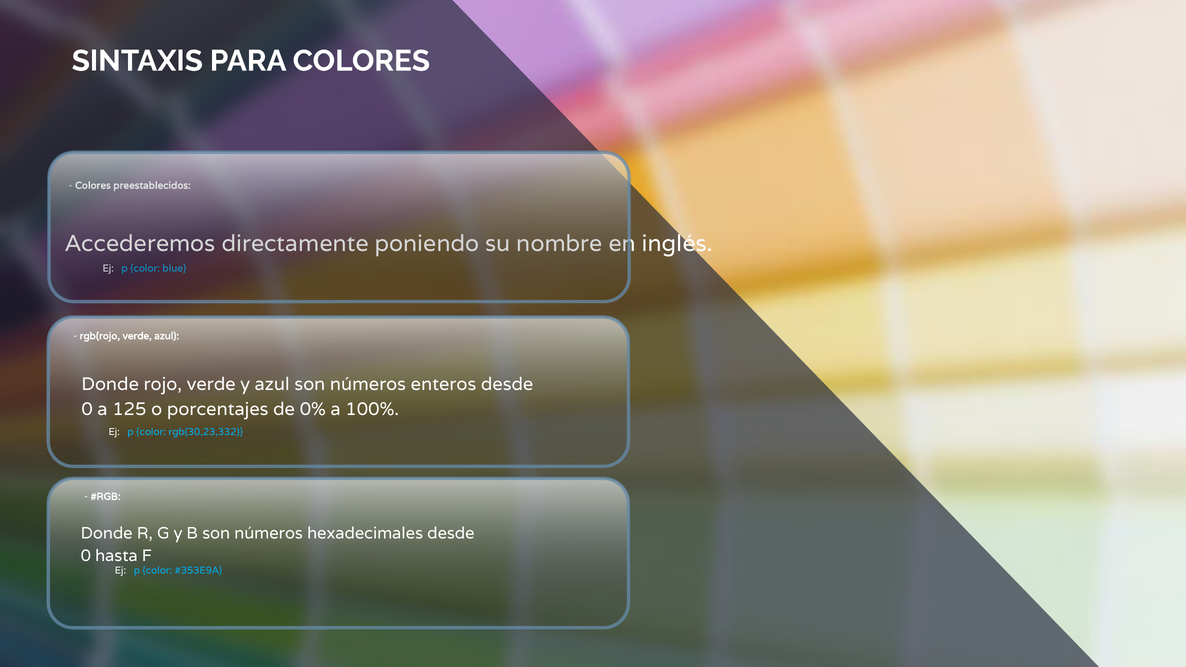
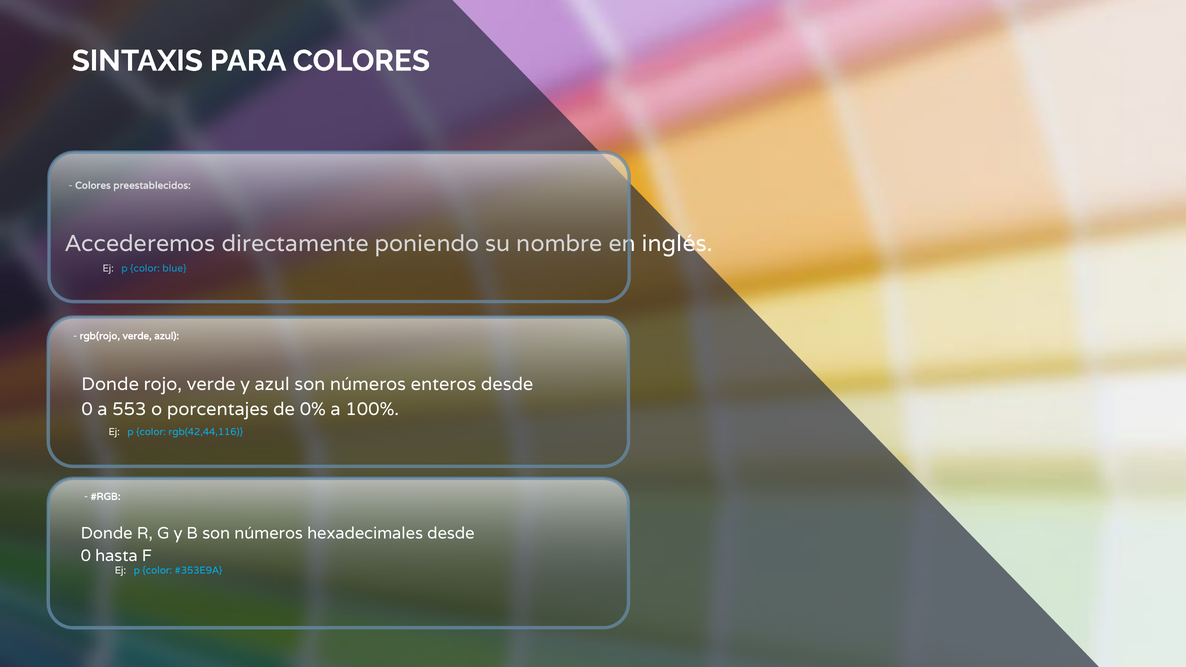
125: 125 -> 553
rgb(30,23,332: rgb(30,23,332 -> rgb(42,44,116
